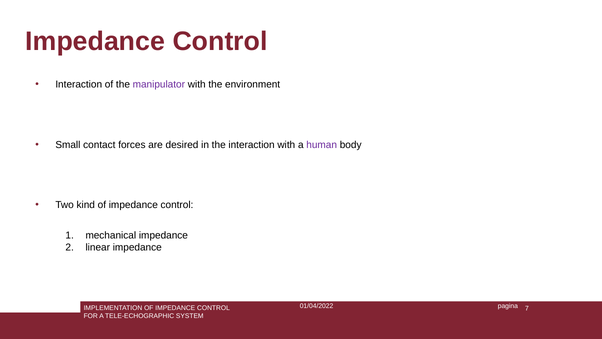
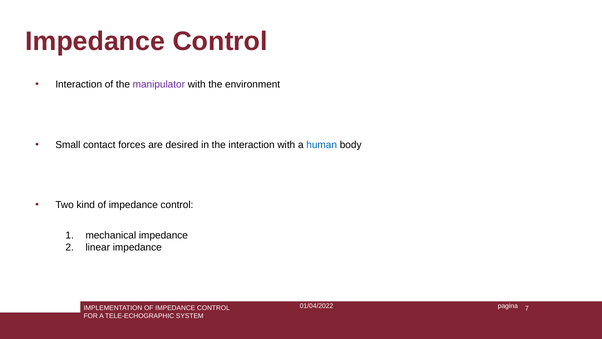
human colour: purple -> blue
